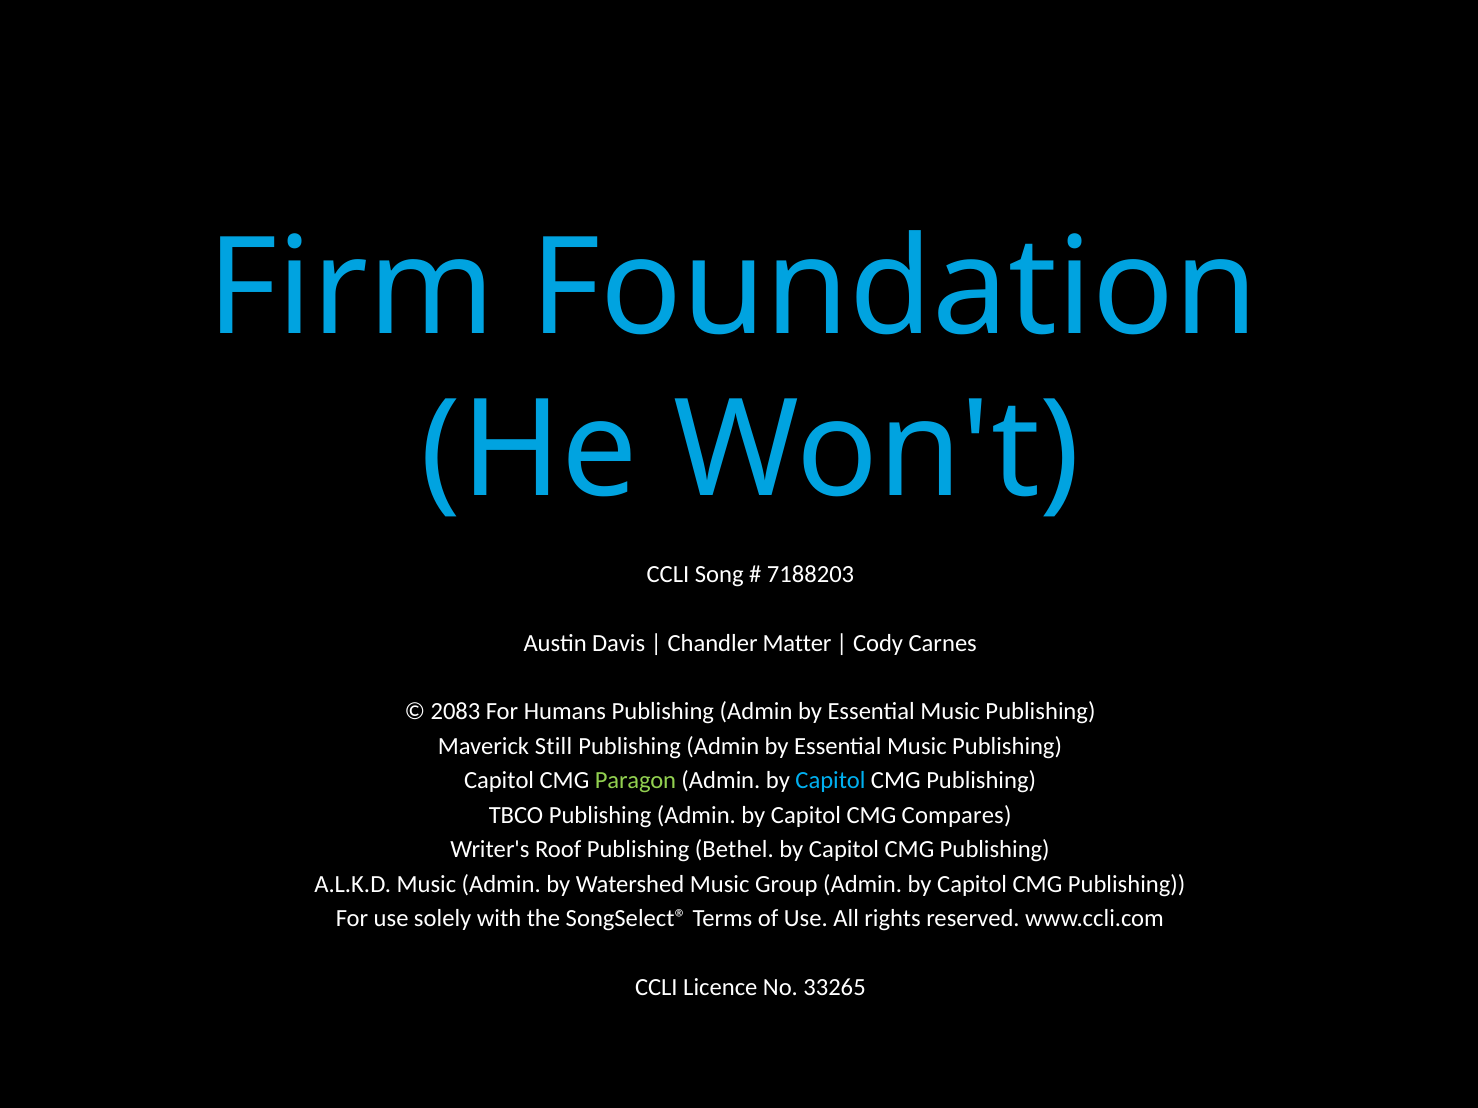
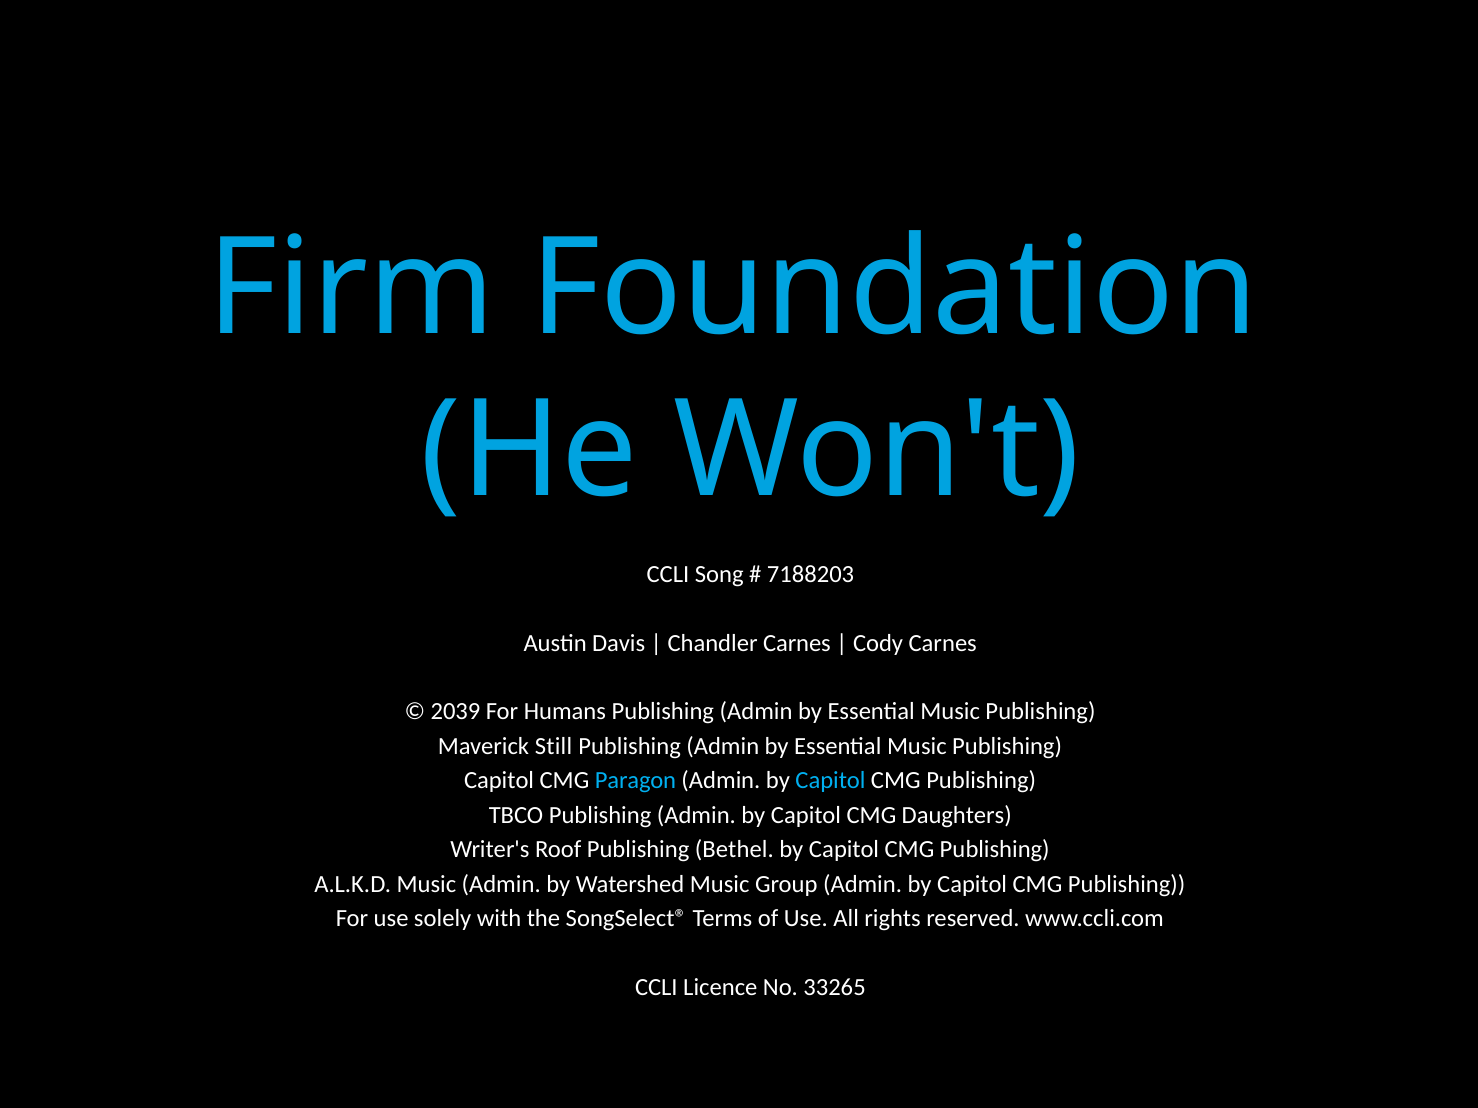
Chandler Matter: Matter -> Carnes
2083: 2083 -> 2039
Paragon colour: light green -> light blue
Compares: Compares -> Daughters
